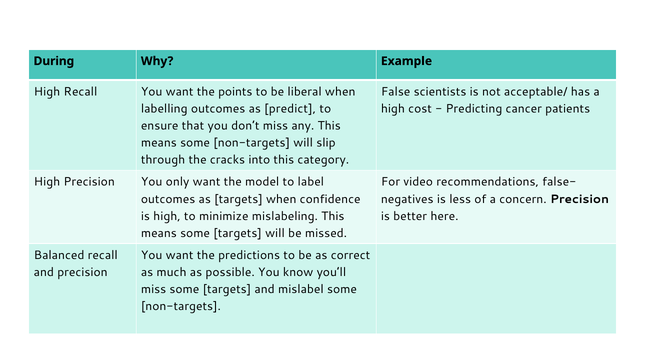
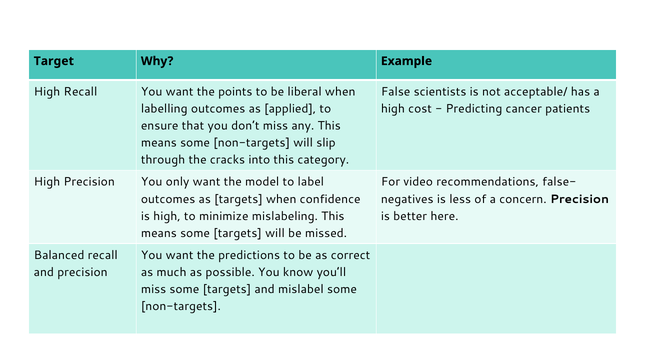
During: During -> Target
predict: predict -> applied
